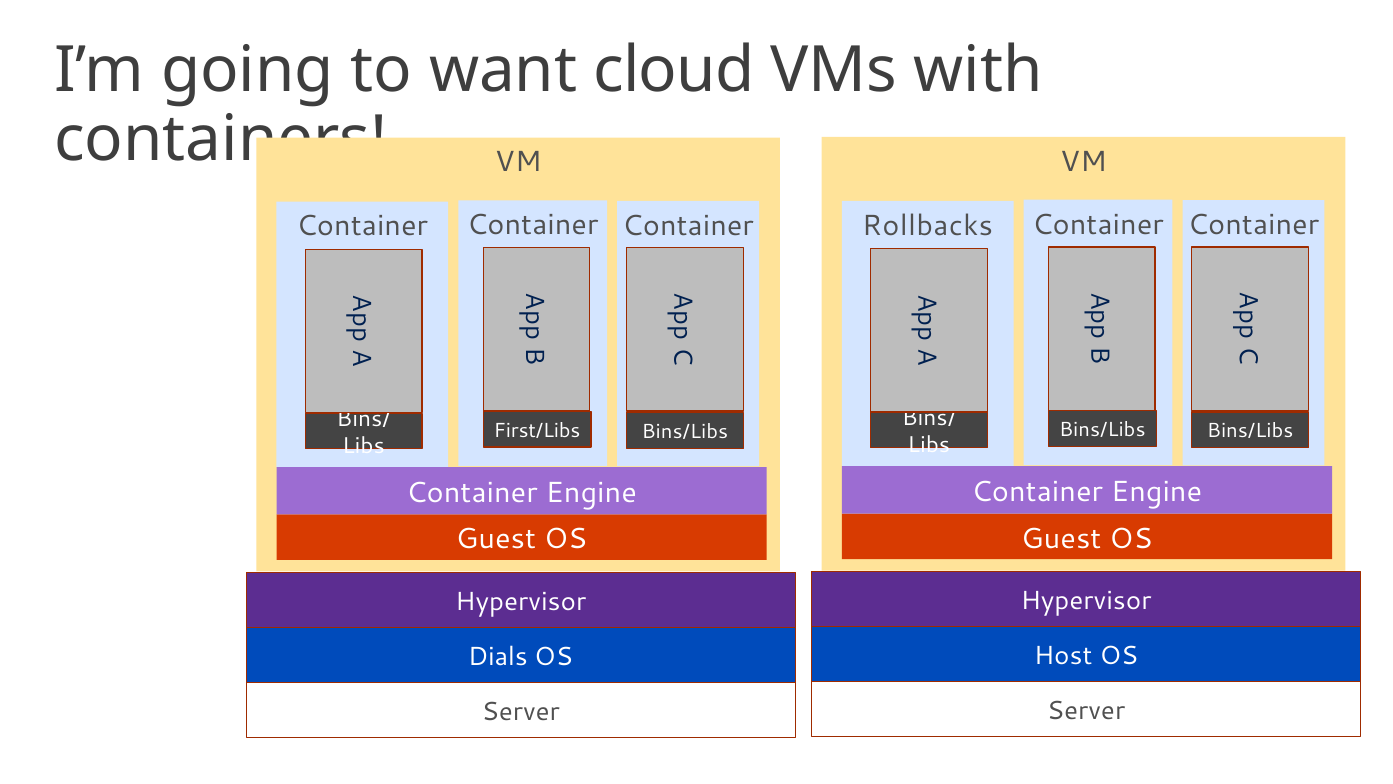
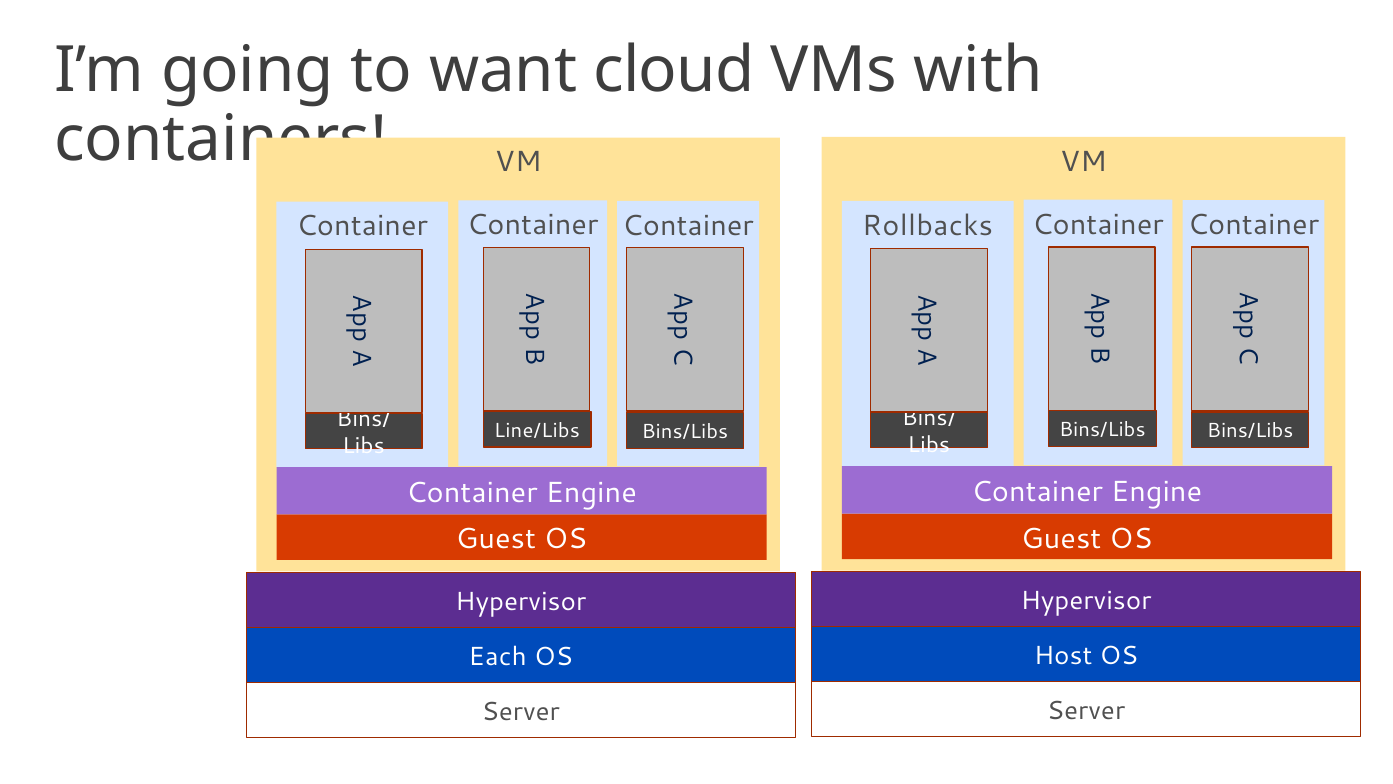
First/Libs: First/Libs -> Line/Libs
Dials: Dials -> Each
